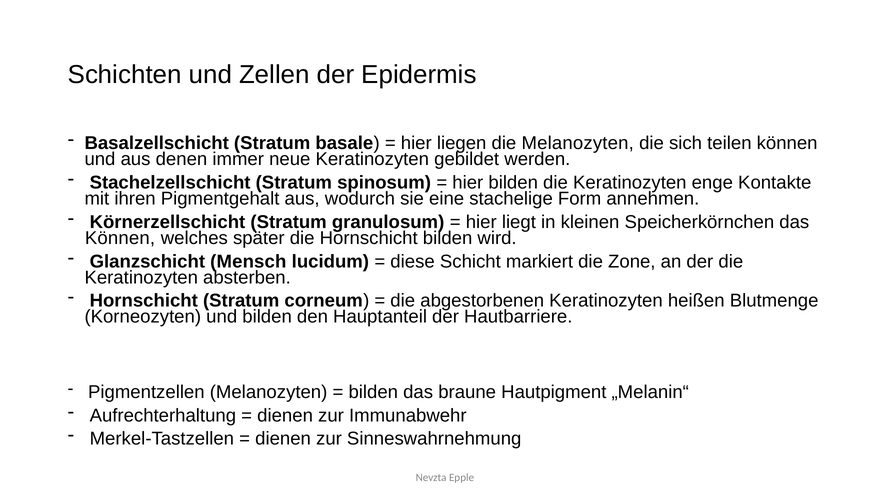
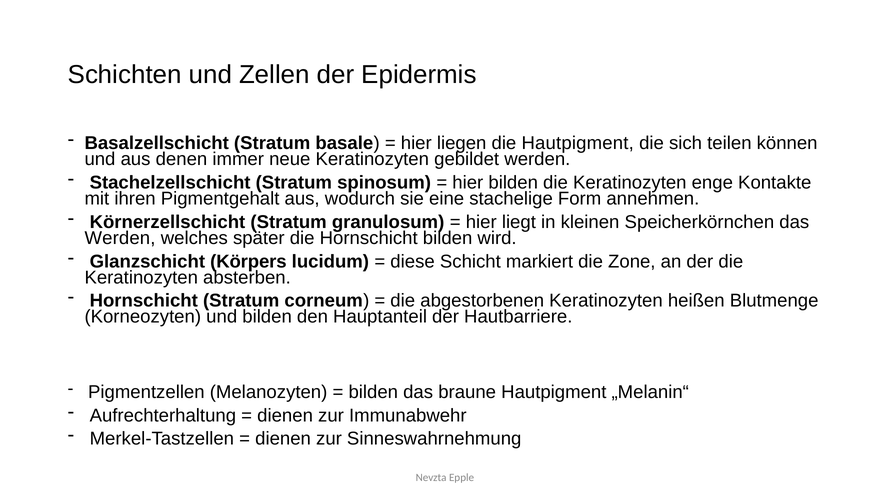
die Melanozyten: Melanozyten -> Hautpigment
Können at (120, 238): Können -> Werden
Mensch: Mensch -> Körpers
